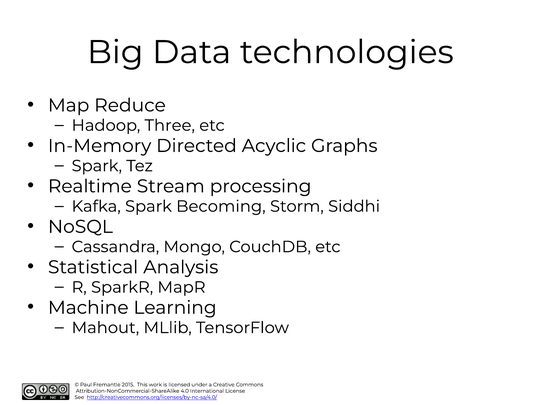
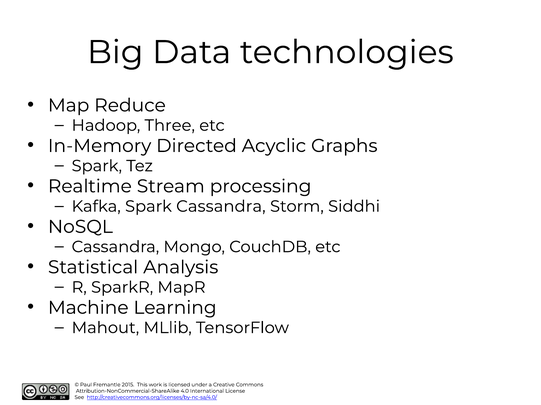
Spark Becoming: Becoming -> Cassandra
